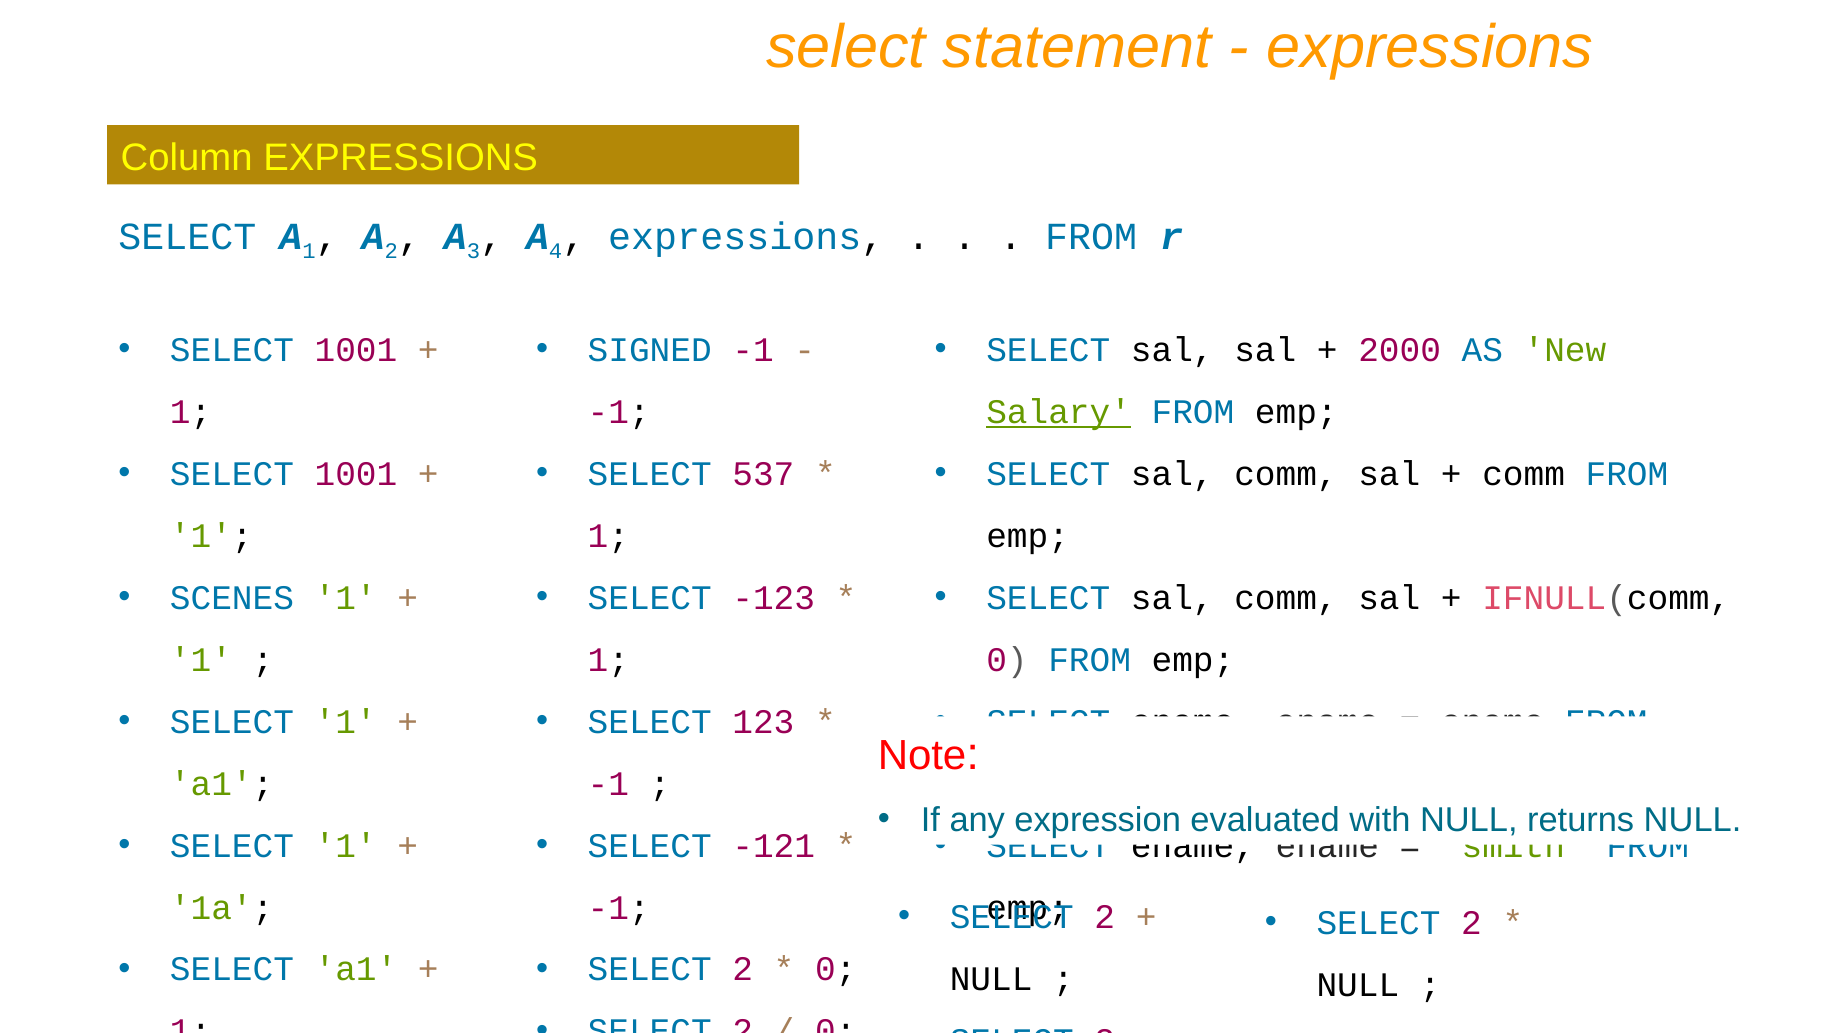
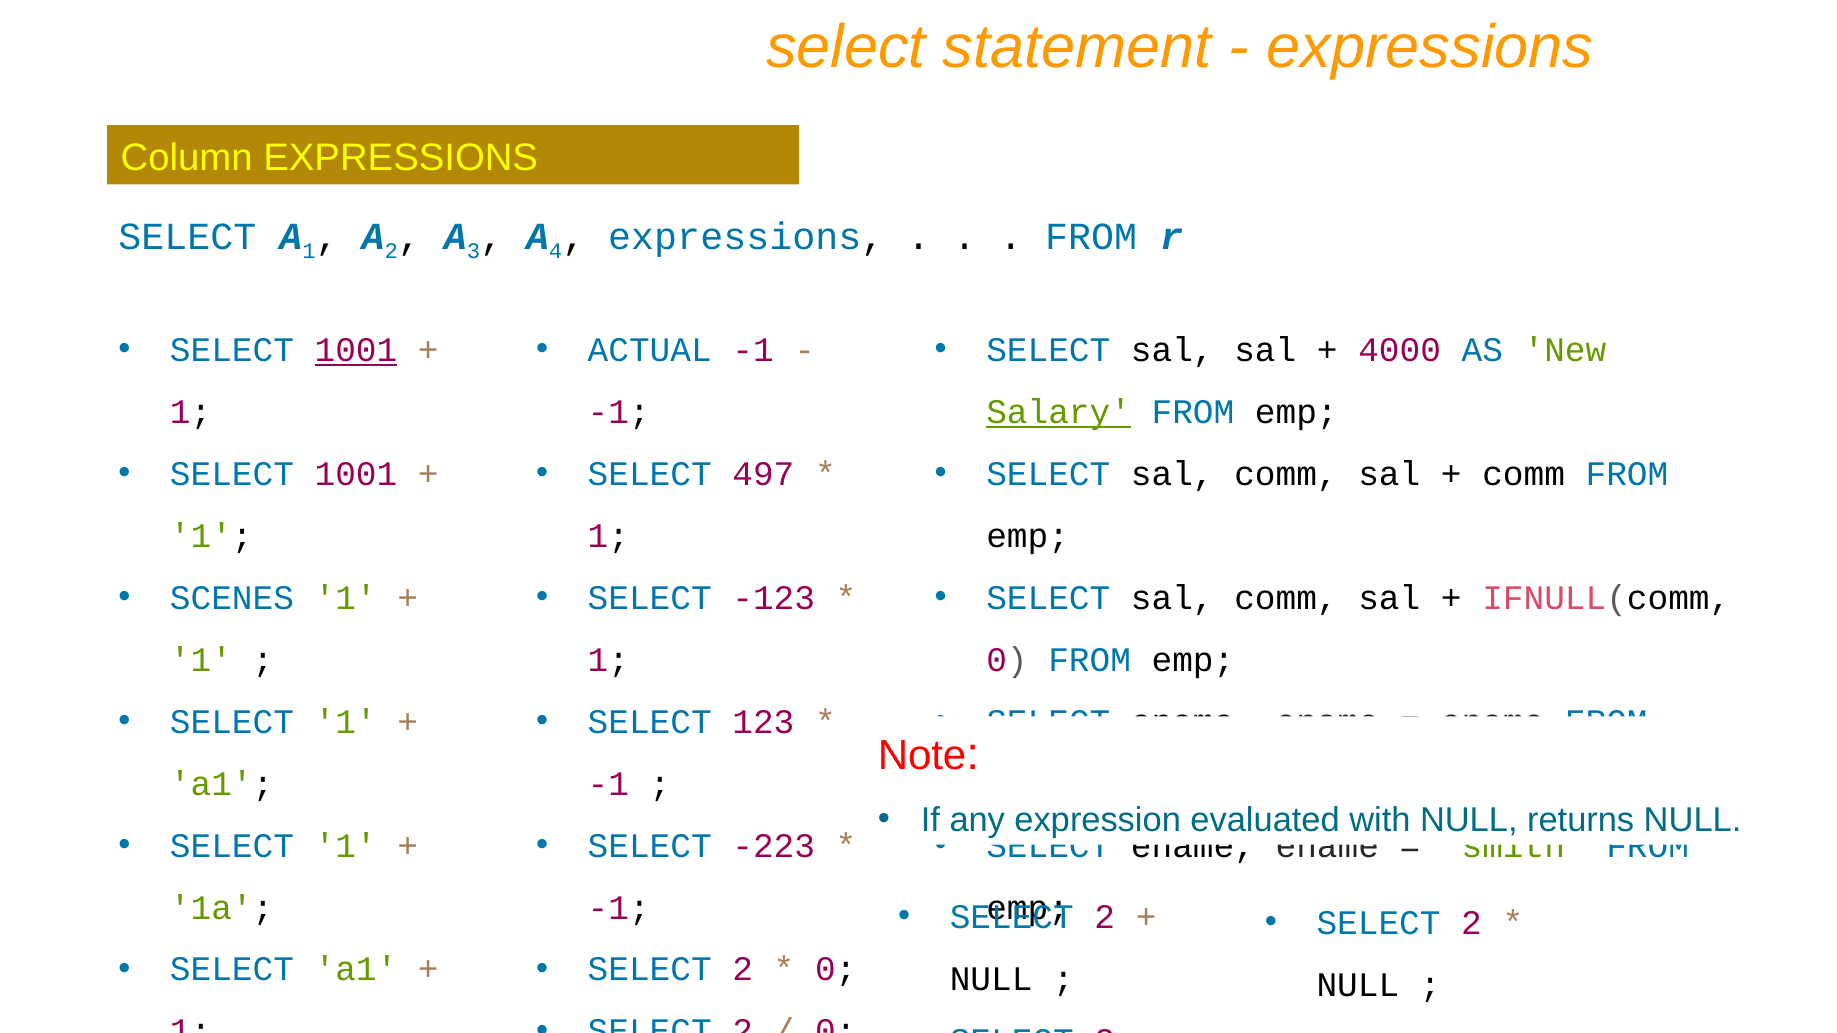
1001 at (356, 350) underline: none -> present
SIGNED: SIGNED -> ACTUAL
2000: 2000 -> 4000
537: 537 -> 497
-121: -121 -> -223
